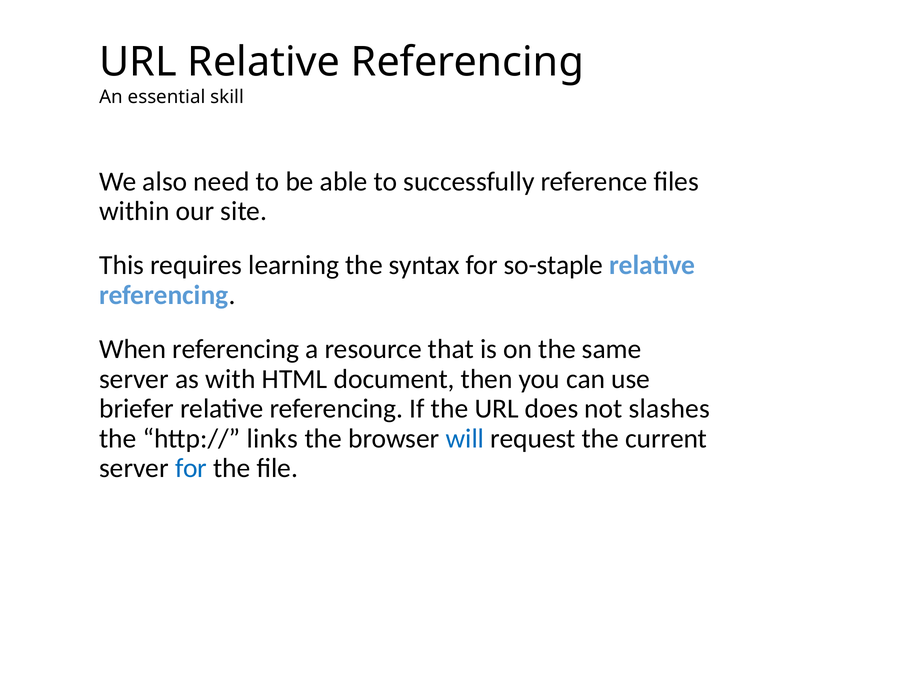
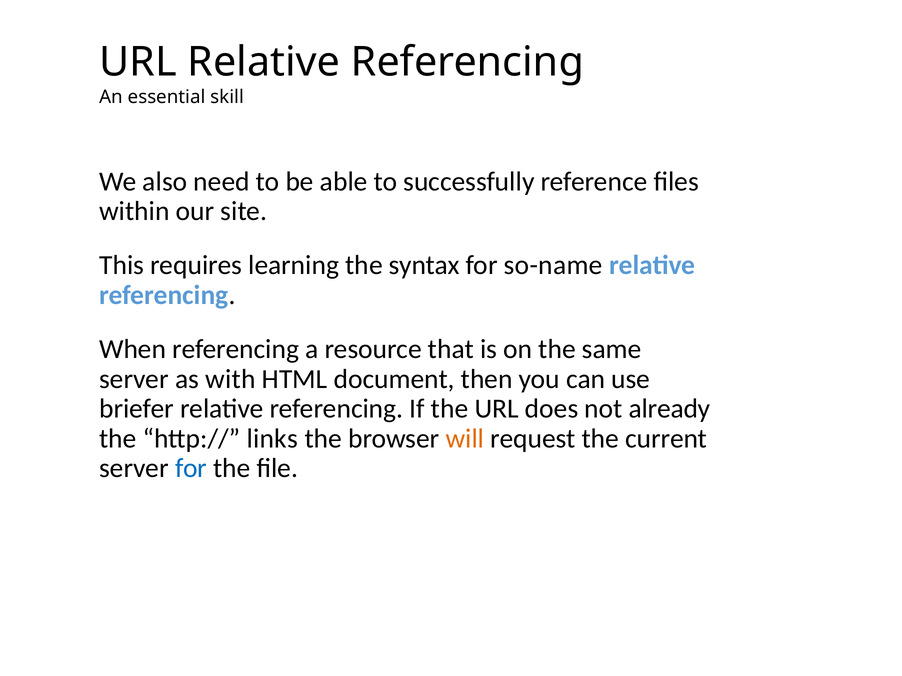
so-staple: so-staple -> so-name
slashes: slashes -> already
will colour: blue -> orange
